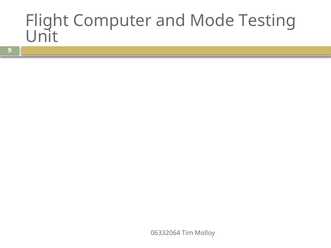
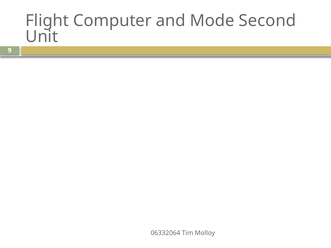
Testing: Testing -> Second
